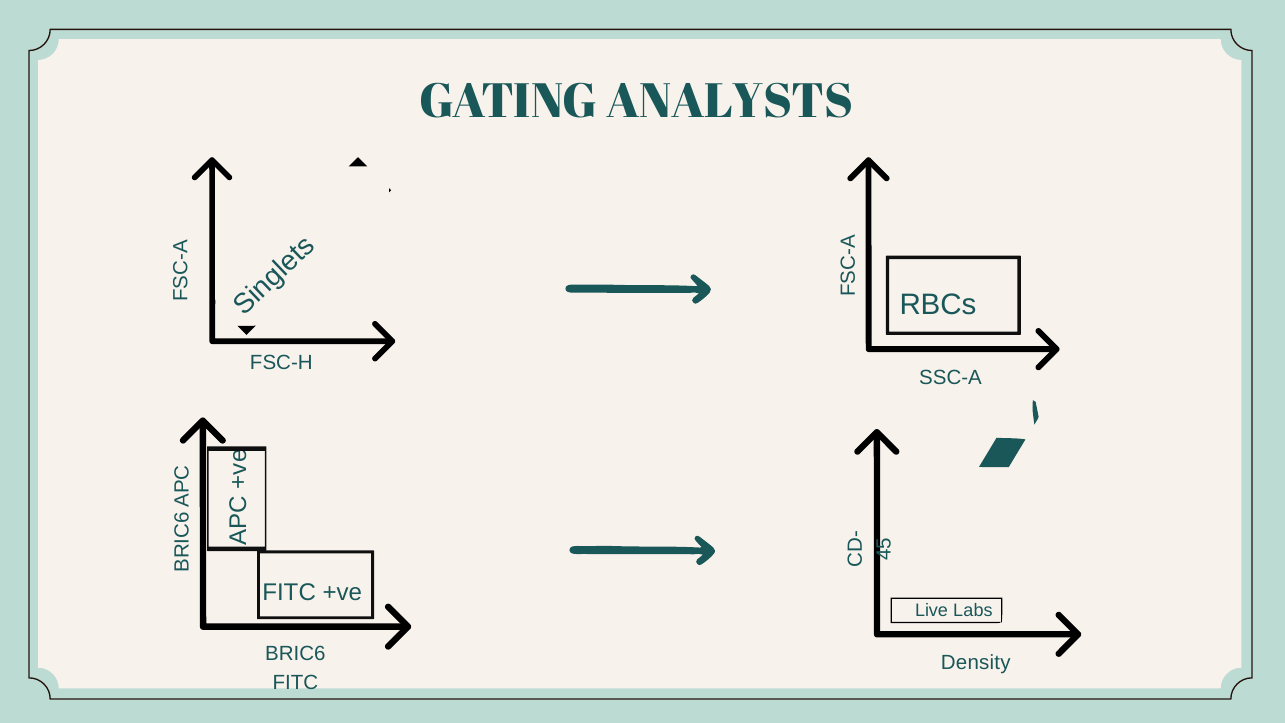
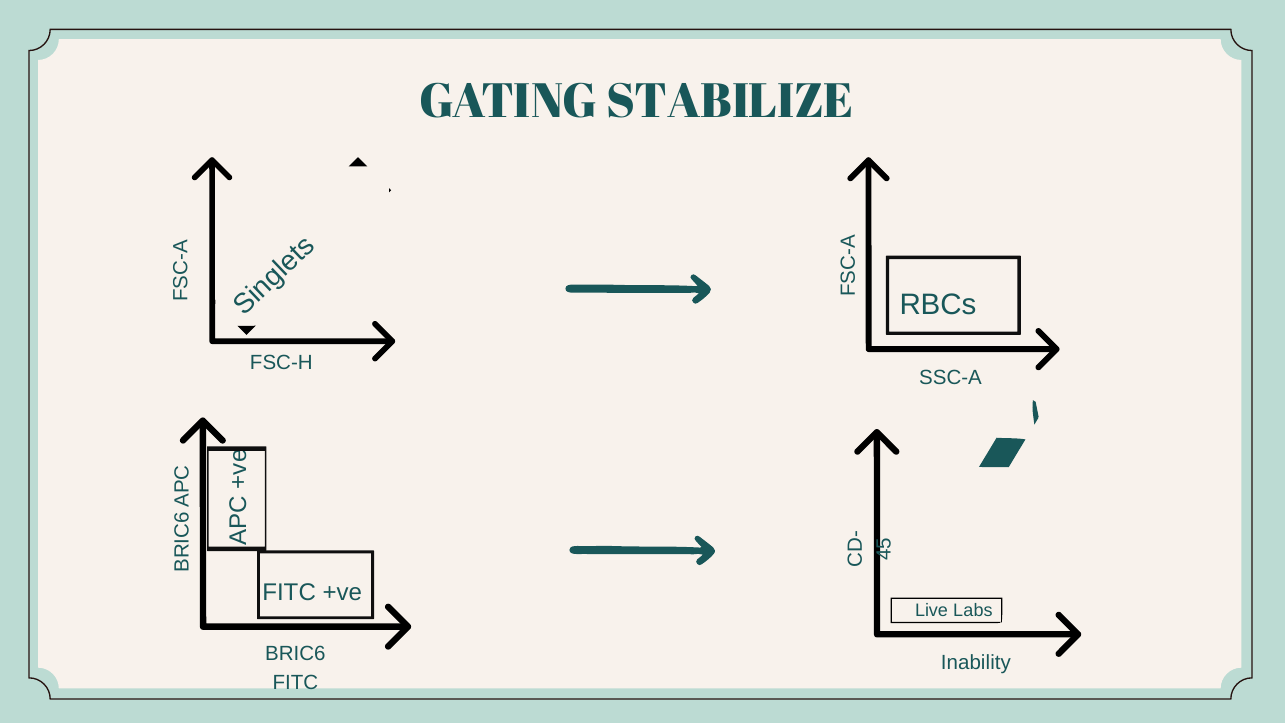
ANALYSTS: ANALYSTS -> STABILIZE
Density: Density -> Inability
